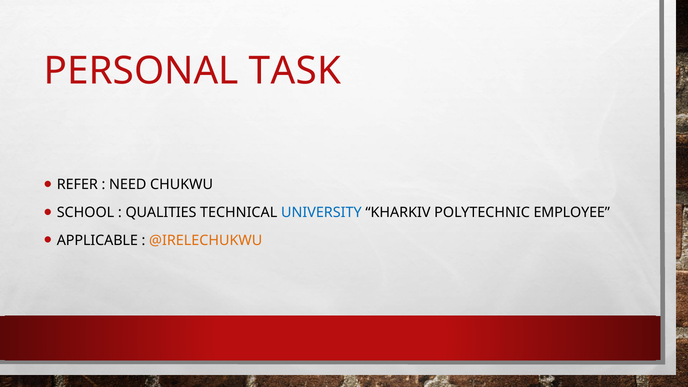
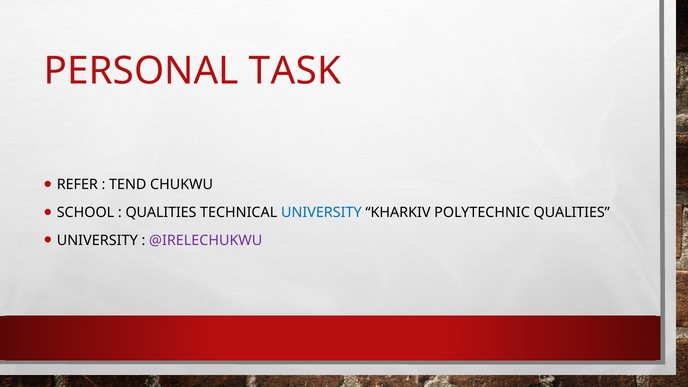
NEED: NEED -> TEND
POLYTECHNIC EMPLOYEE: EMPLOYEE -> QUALITIES
APPLICABLE at (97, 240): APPLICABLE -> UNIVERSITY
@IRELECHUKWU colour: orange -> purple
